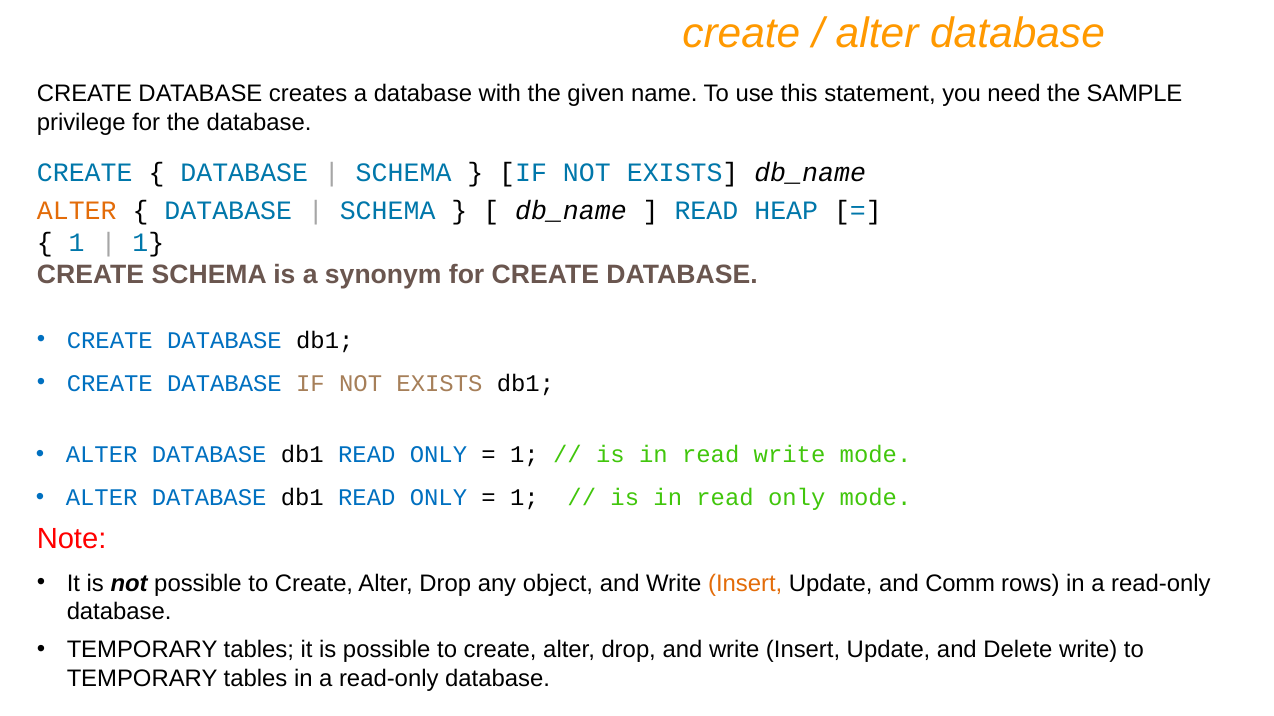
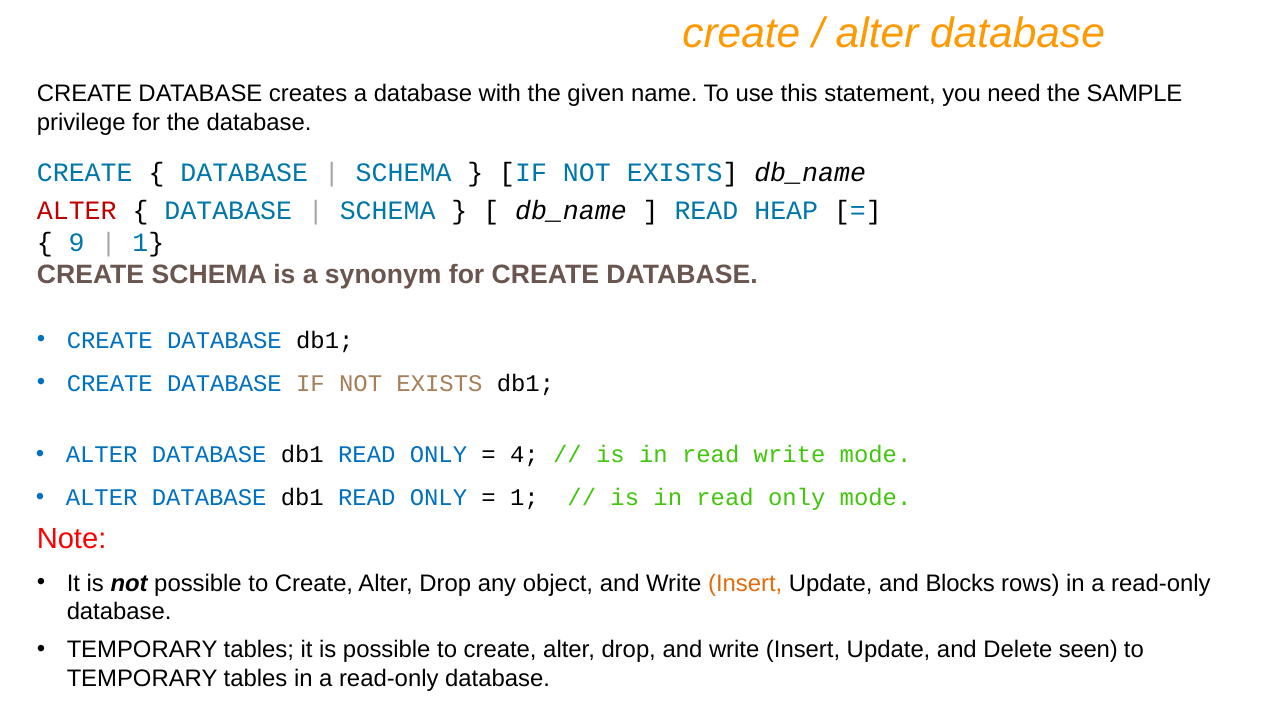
ALTER at (77, 211) colour: orange -> red
1 at (77, 243): 1 -> 9
1 at (524, 455): 1 -> 4
Comm: Comm -> Blocks
Delete write: write -> seen
